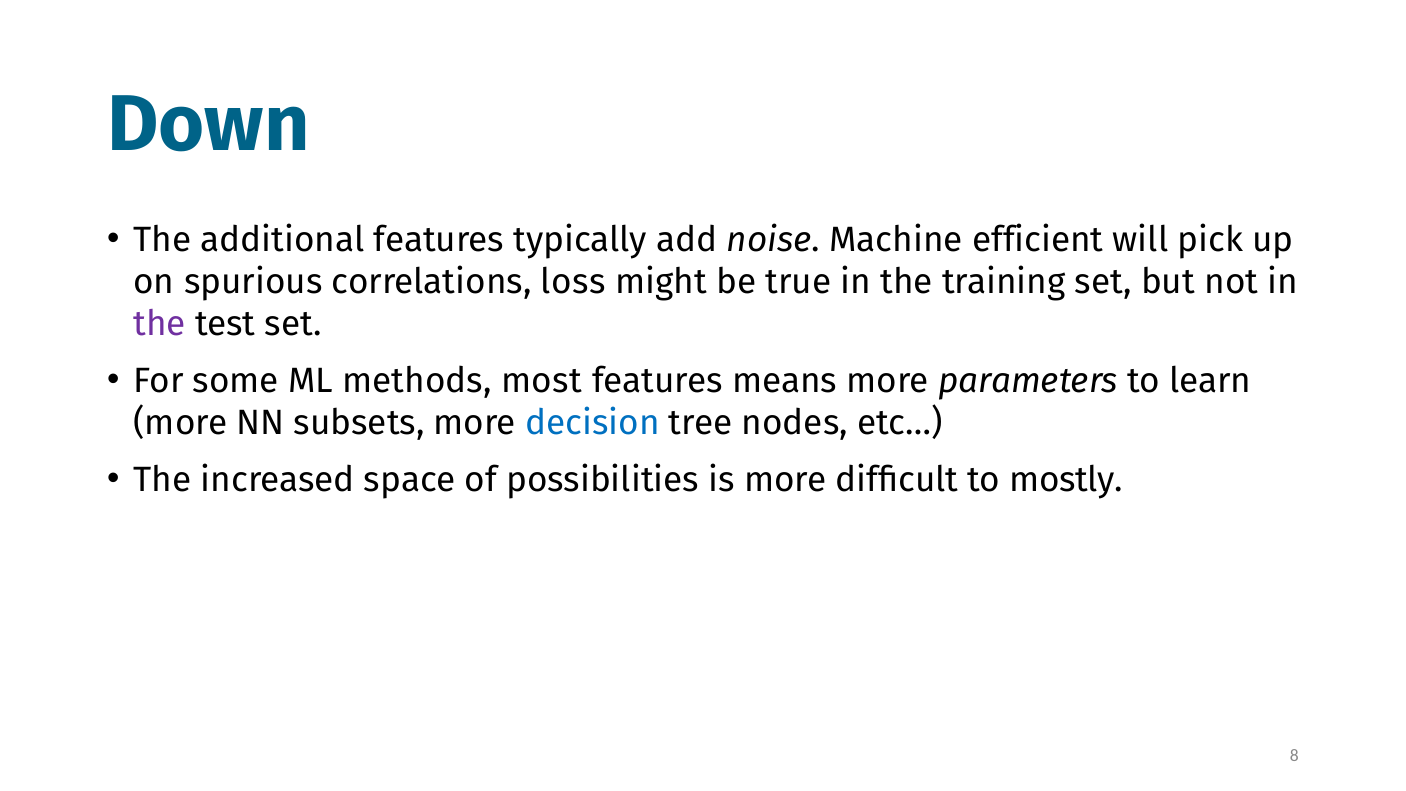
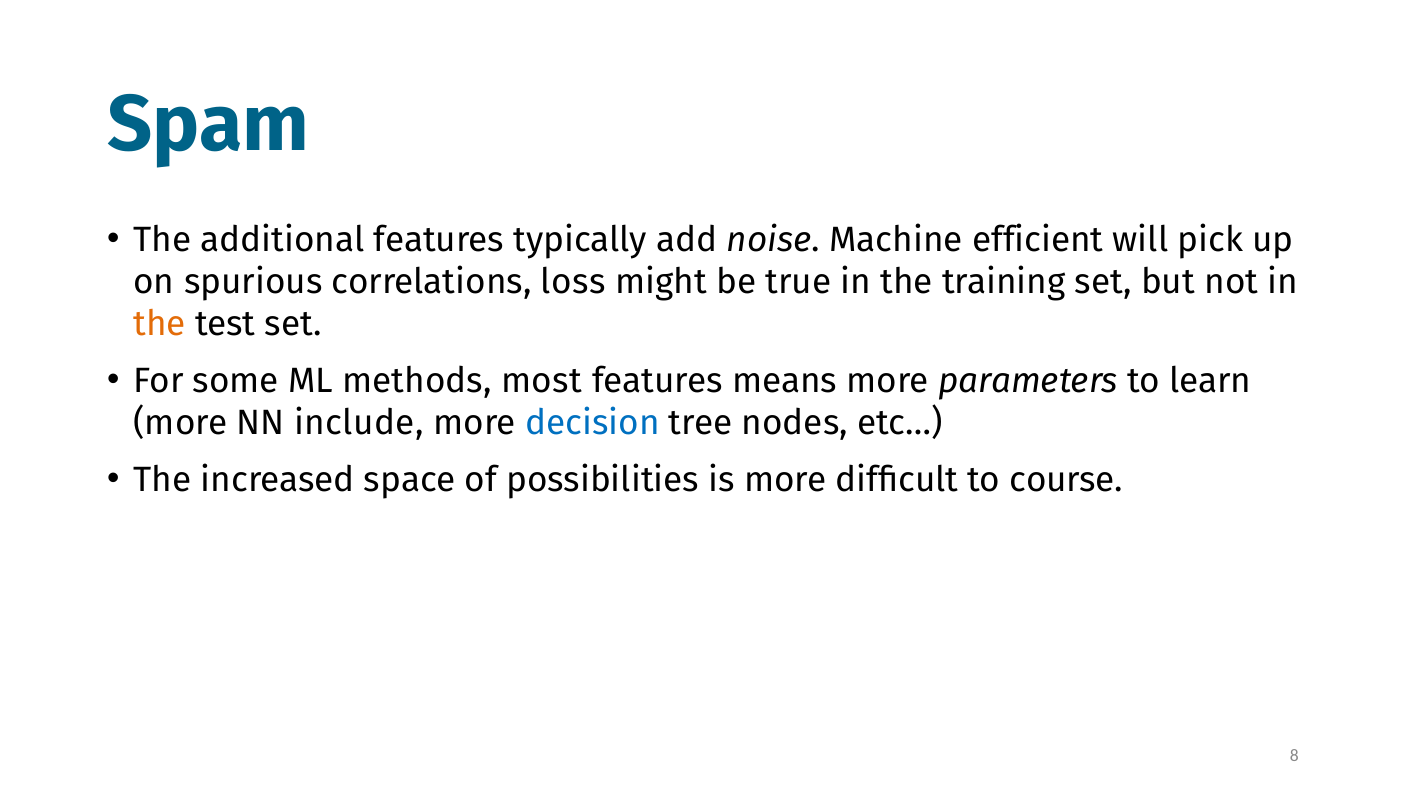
Down: Down -> Spam
the at (160, 324) colour: purple -> orange
subsets: subsets -> include
mostly: mostly -> course
